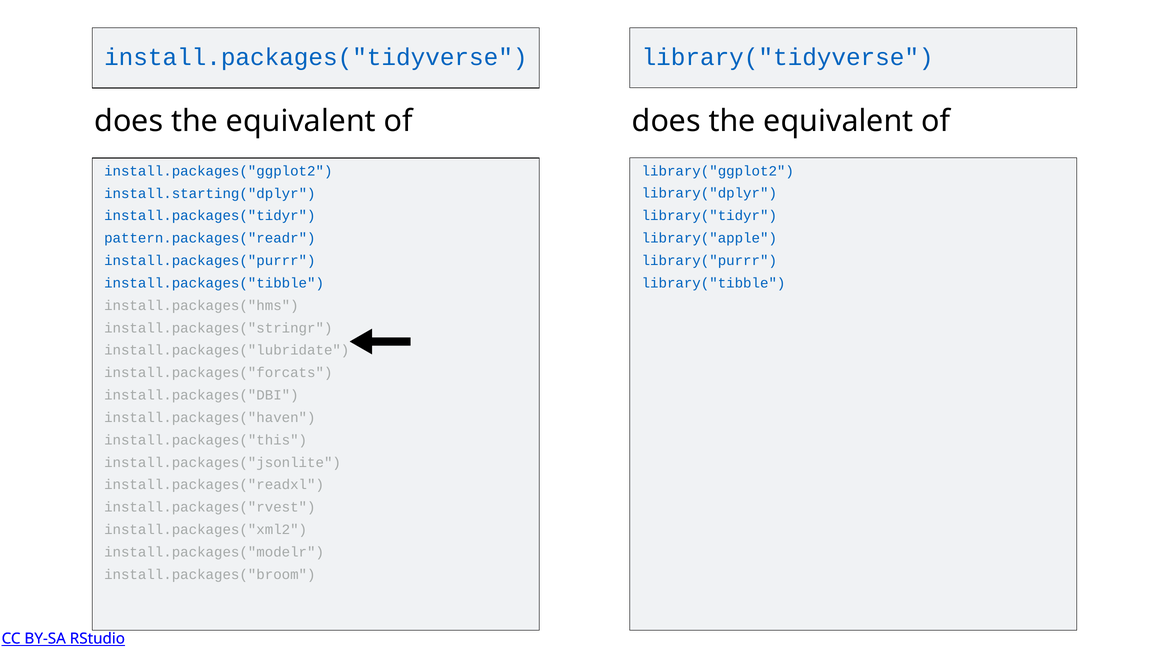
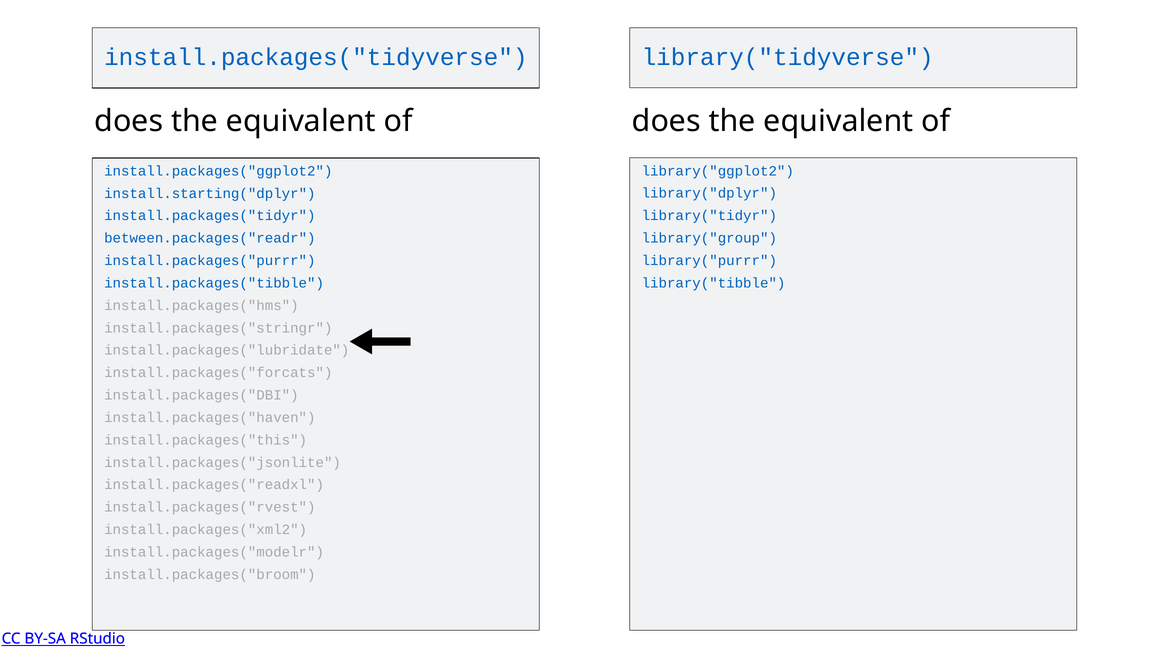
library("apple: library("apple -> library("group
pattern.packages("readr: pattern.packages("readr -> between.packages("readr
